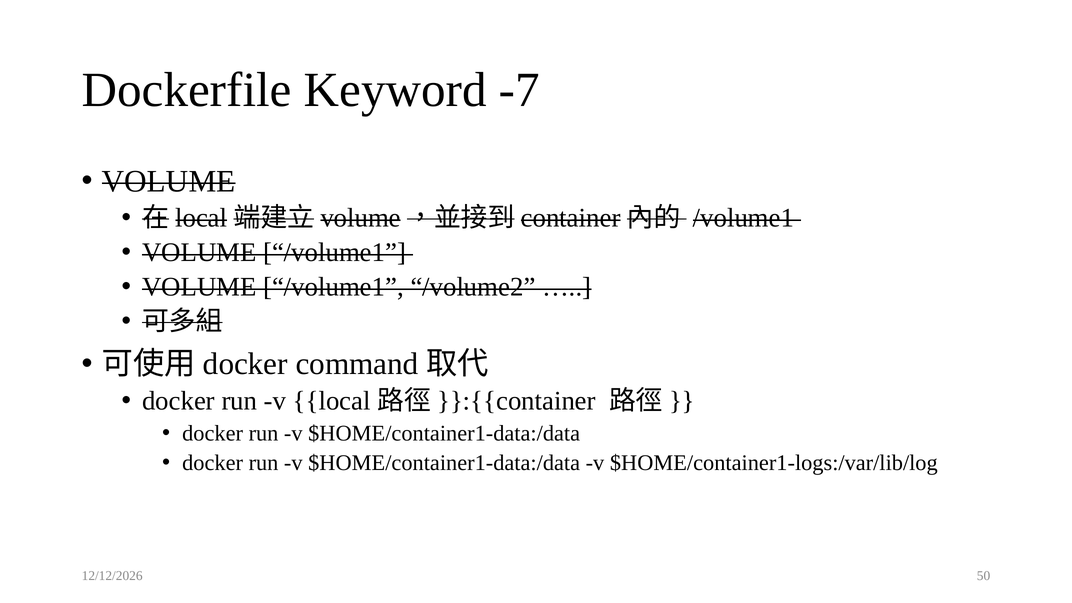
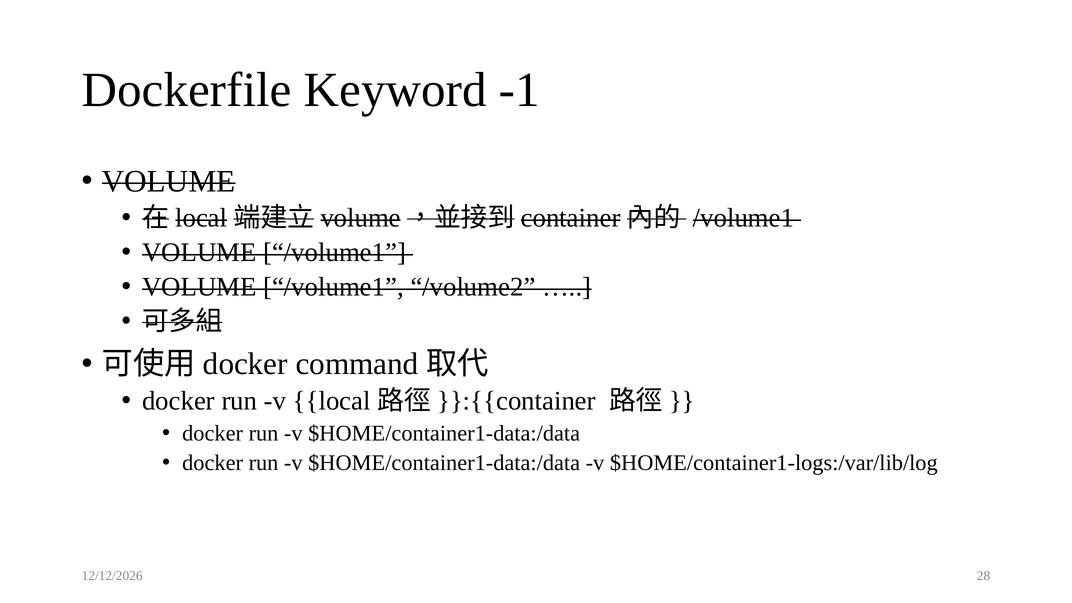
-7: -7 -> -1
50: 50 -> 28
